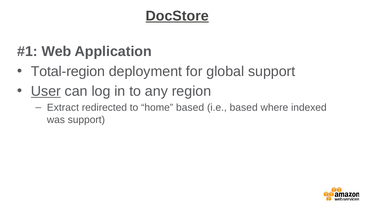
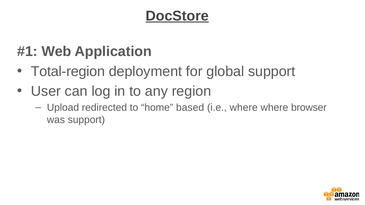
User underline: present -> none
Extract: Extract -> Upload
i.e based: based -> where
indexed: indexed -> browser
